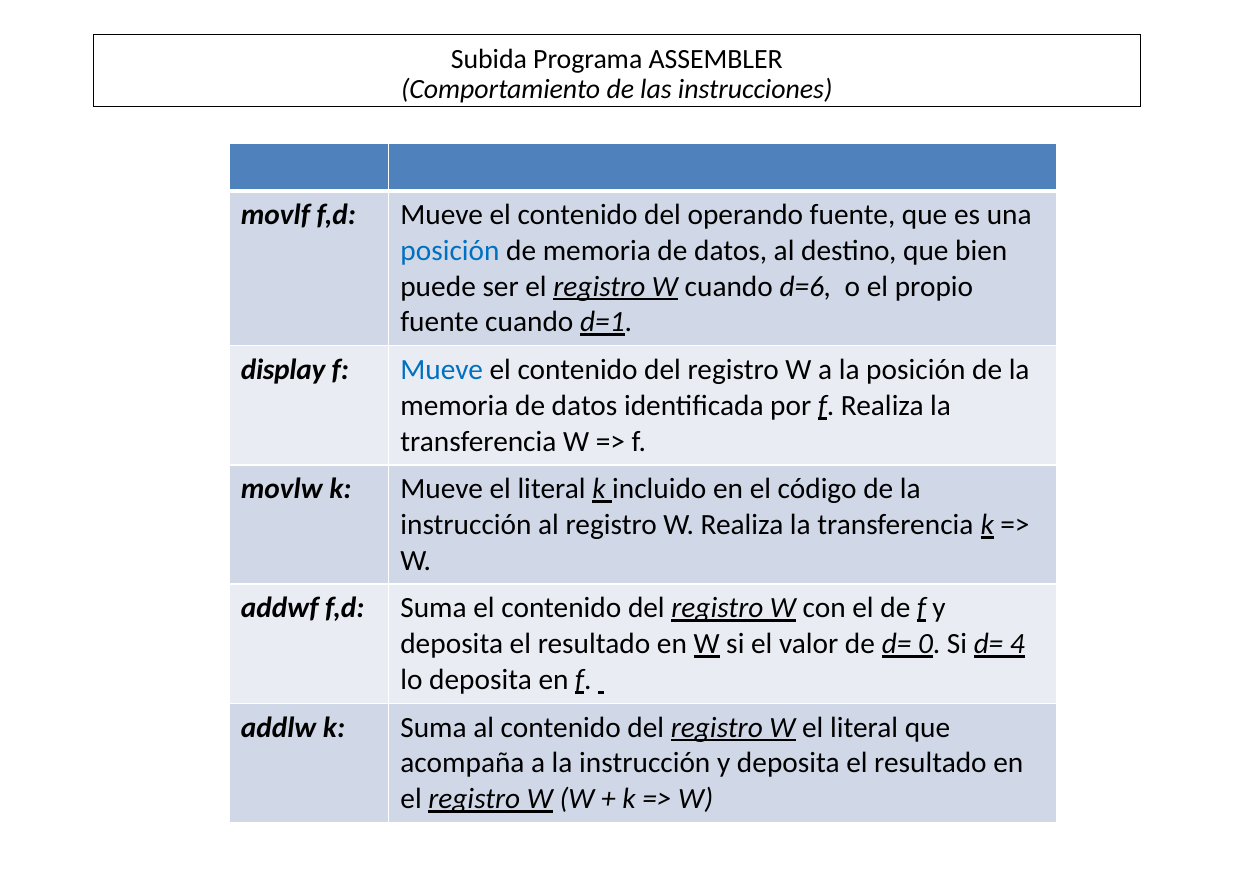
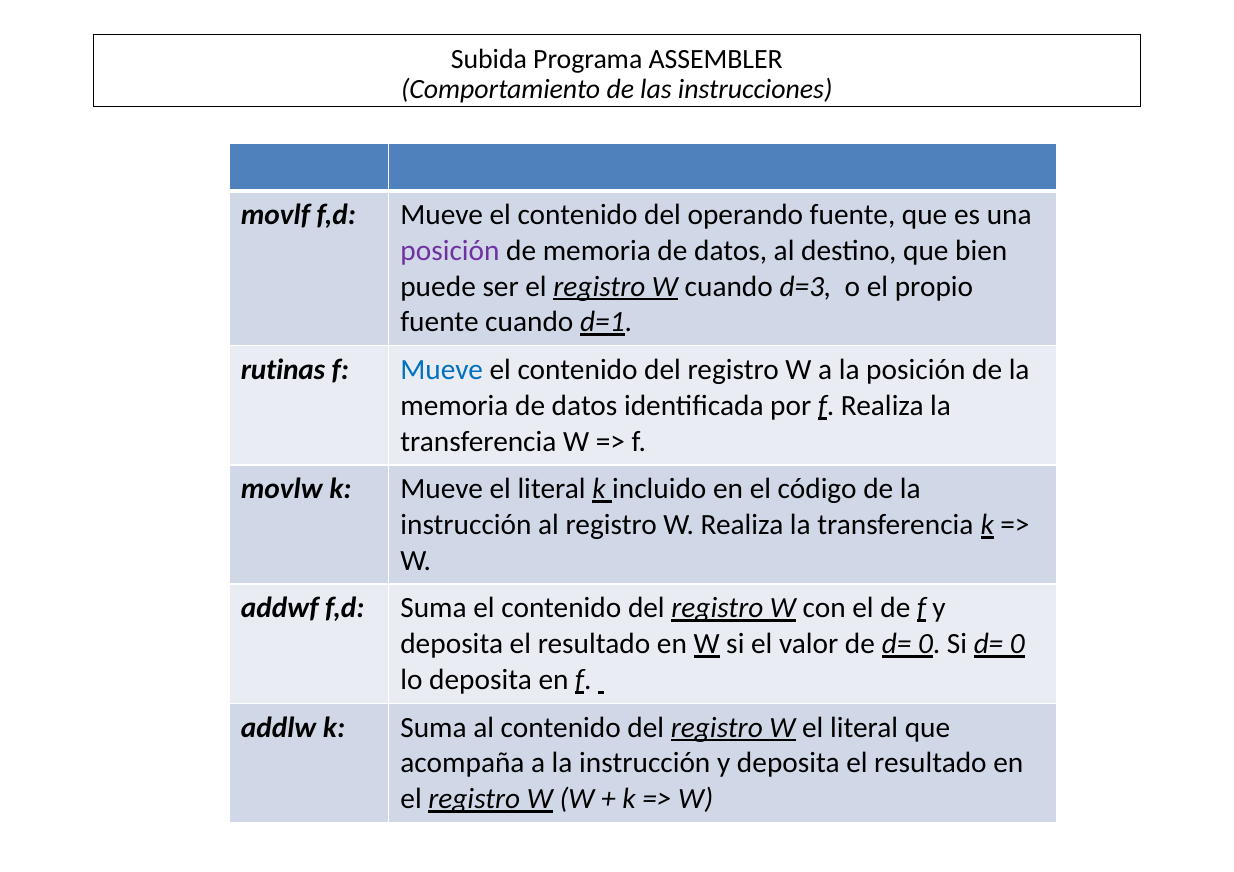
posición at (450, 251) colour: blue -> purple
d=6: d=6 -> d=3
display: display -> rutinas
Si d= 4: 4 -> 0
